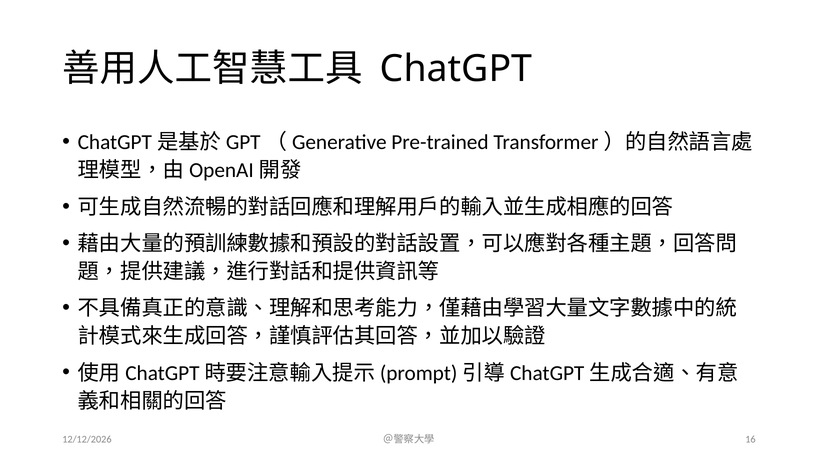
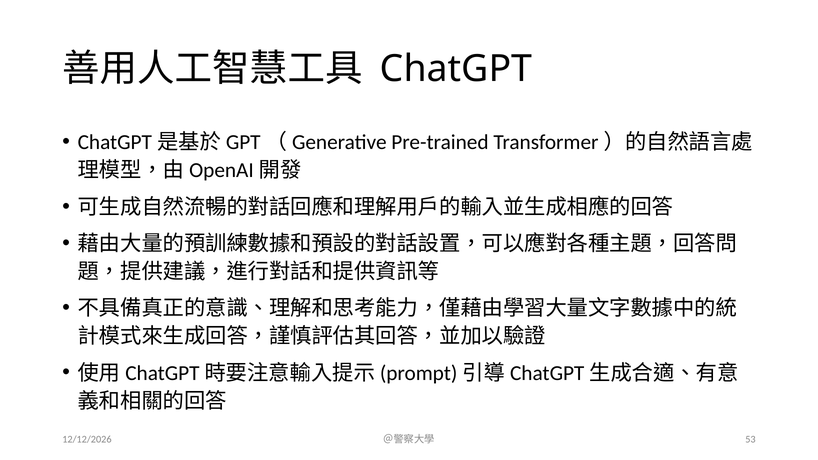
16: 16 -> 53
